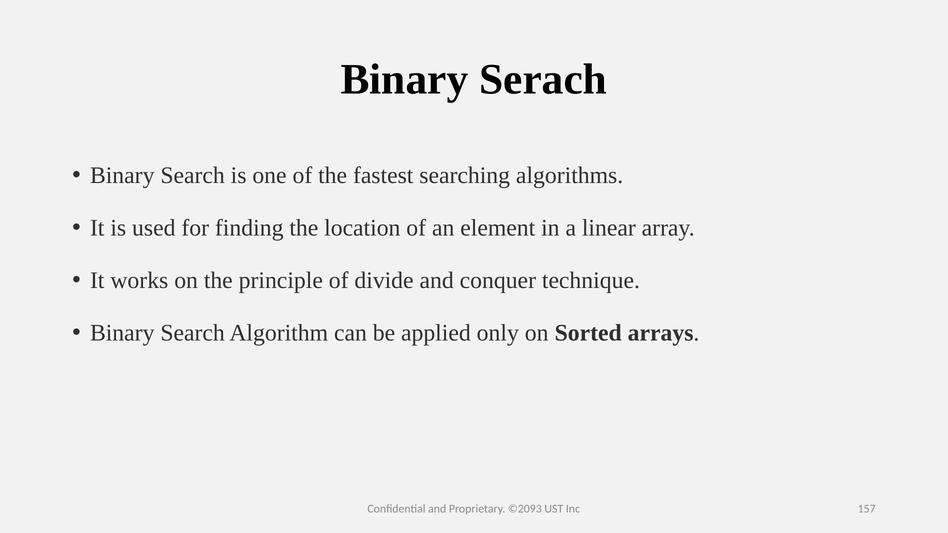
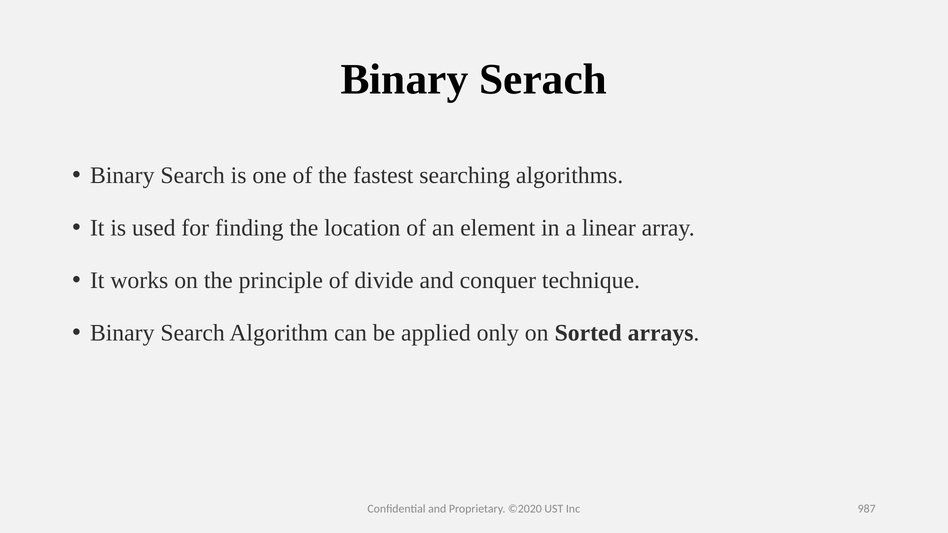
©2093: ©2093 -> ©2020
157: 157 -> 987
